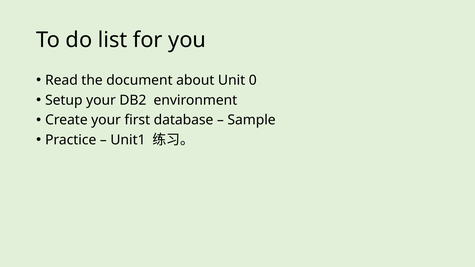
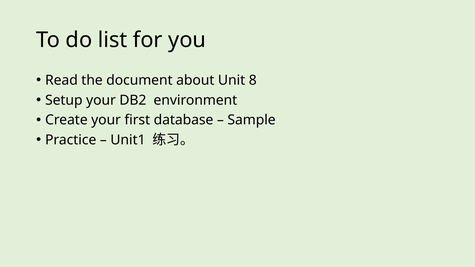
0: 0 -> 8
